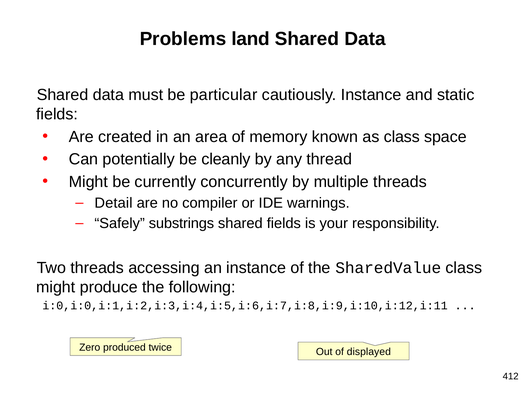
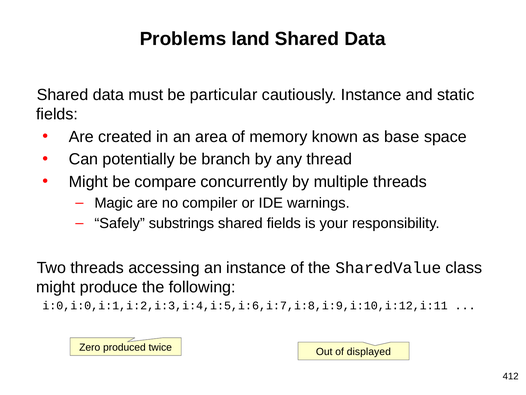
as class: class -> base
cleanly: cleanly -> branch
currently: currently -> compare
Detail: Detail -> Magic
